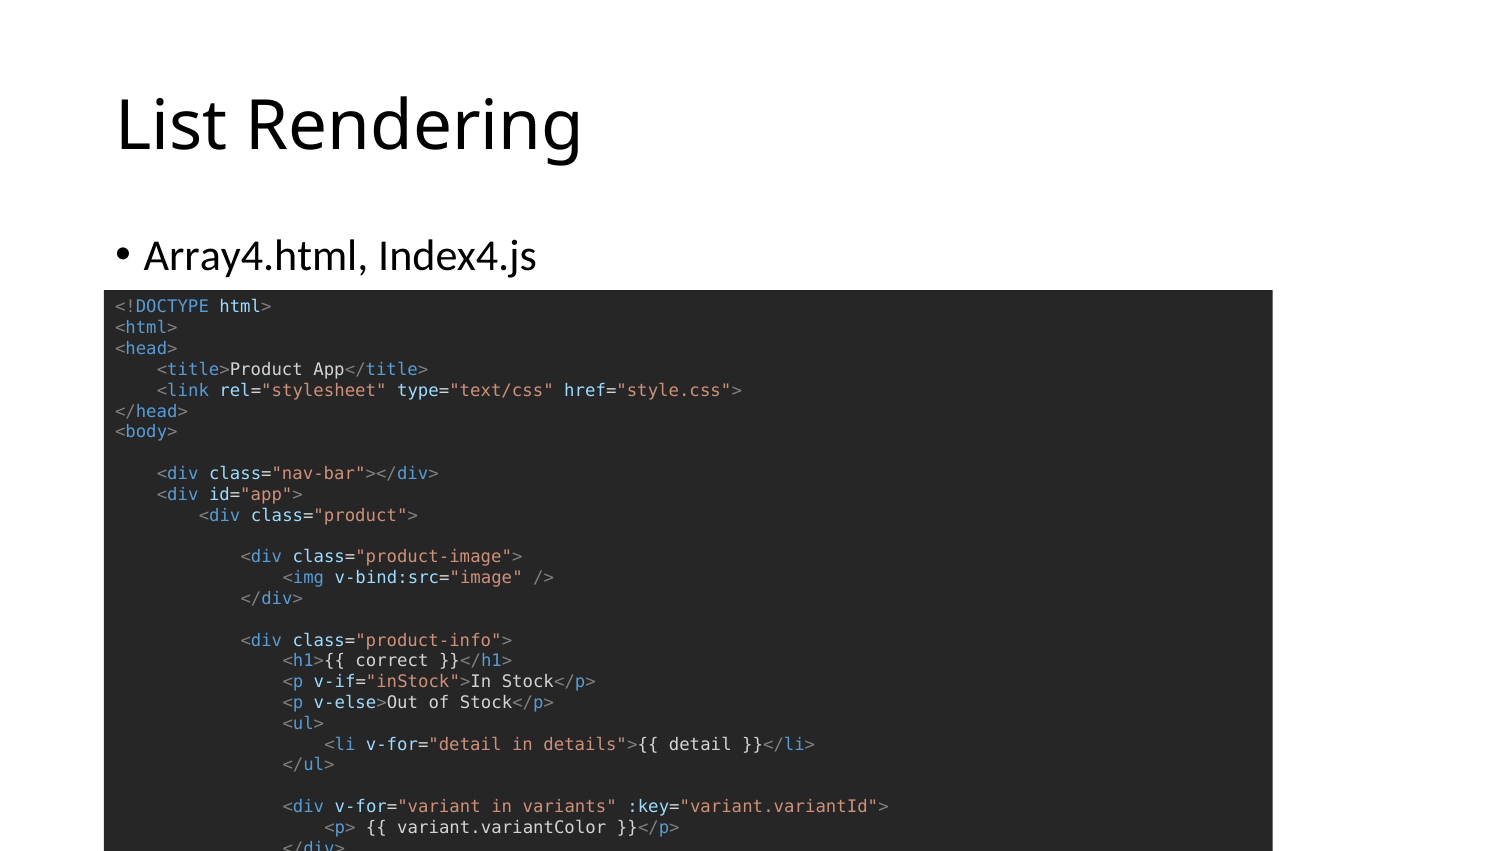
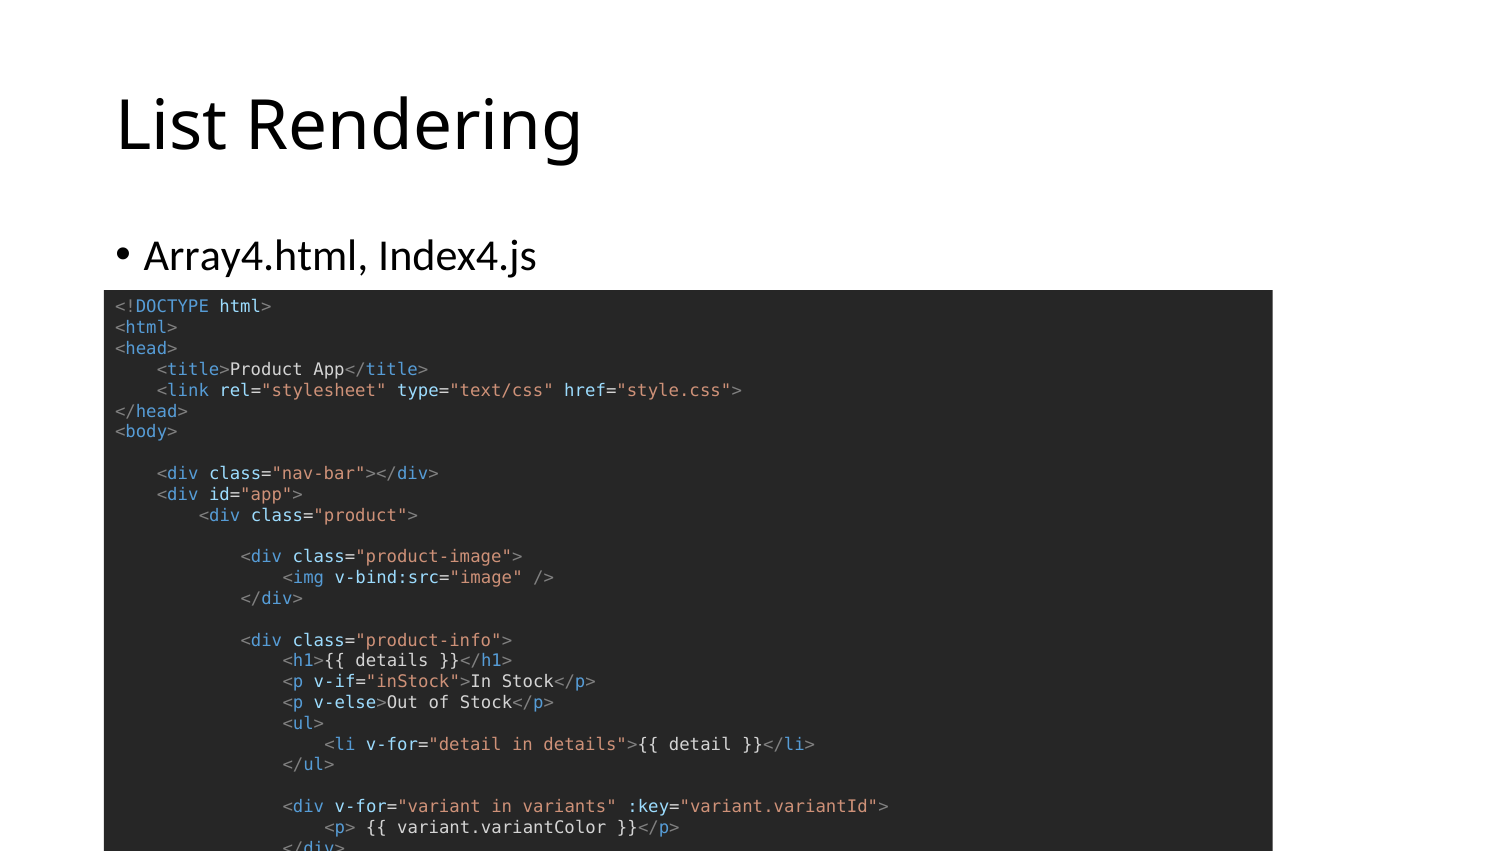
correct: correct -> details
